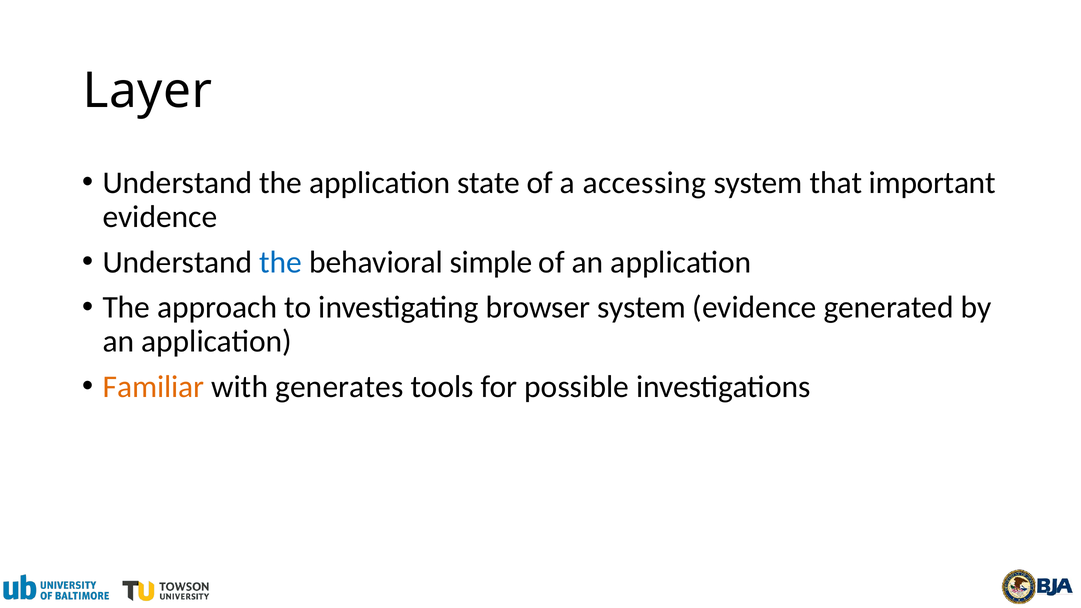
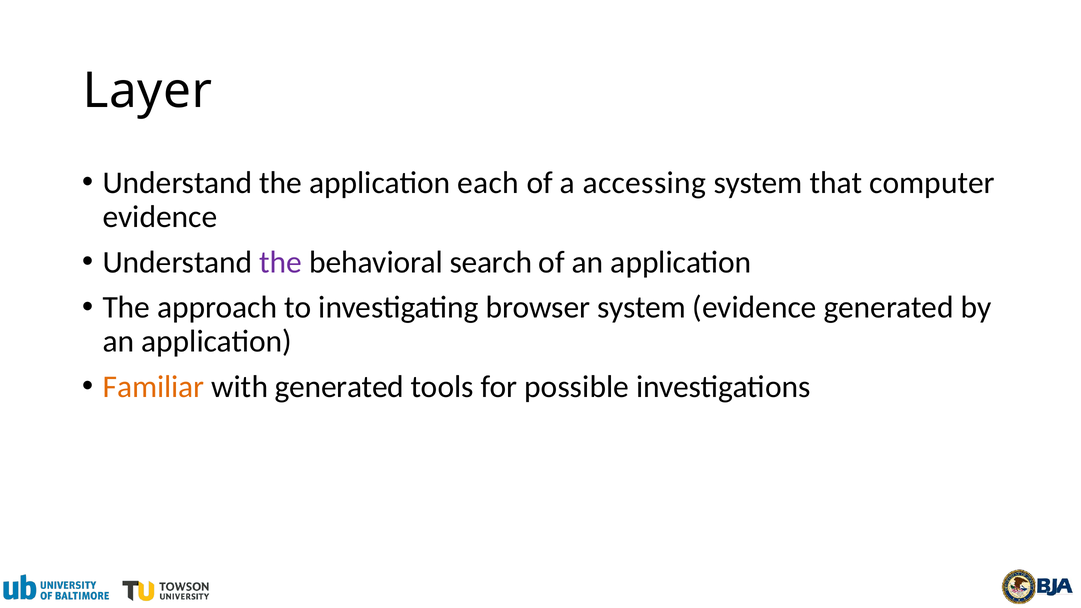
state: state -> each
important: important -> computer
the at (281, 262) colour: blue -> purple
simple: simple -> search
with generates: generates -> generated
